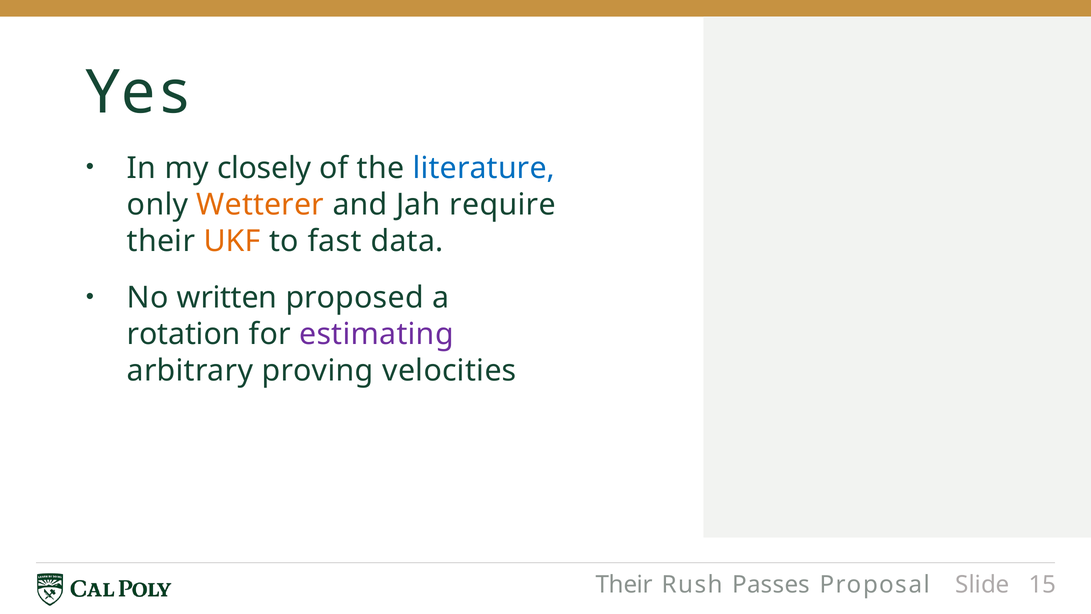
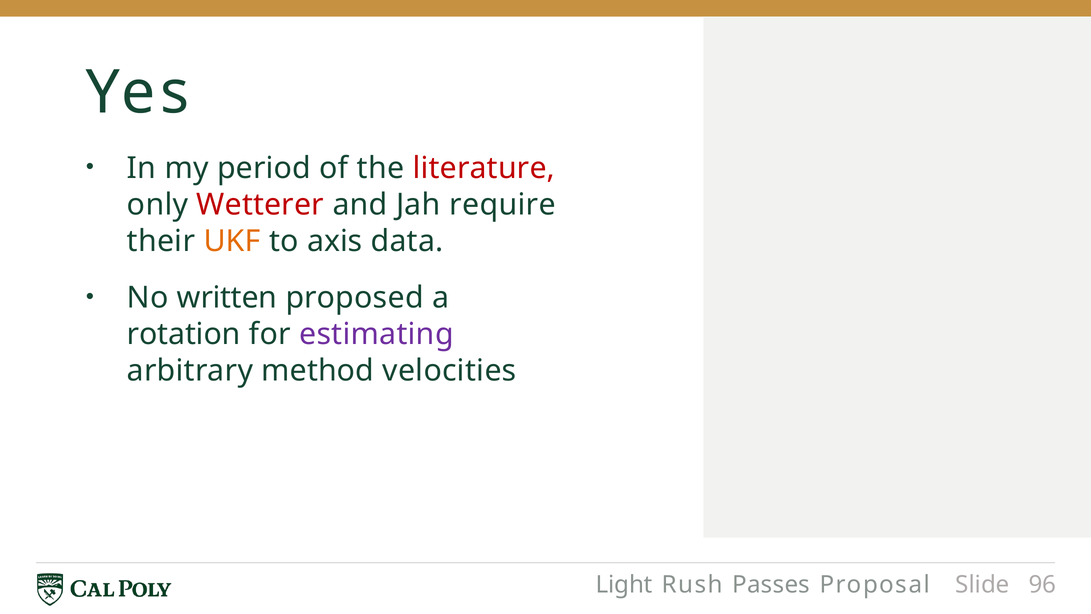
closely: closely -> period
literature colour: blue -> red
Wetterer colour: orange -> red
fast: fast -> axis
proving: proving -> method
Their at (624, 584): Their -> Light
15: 15 -> 96
